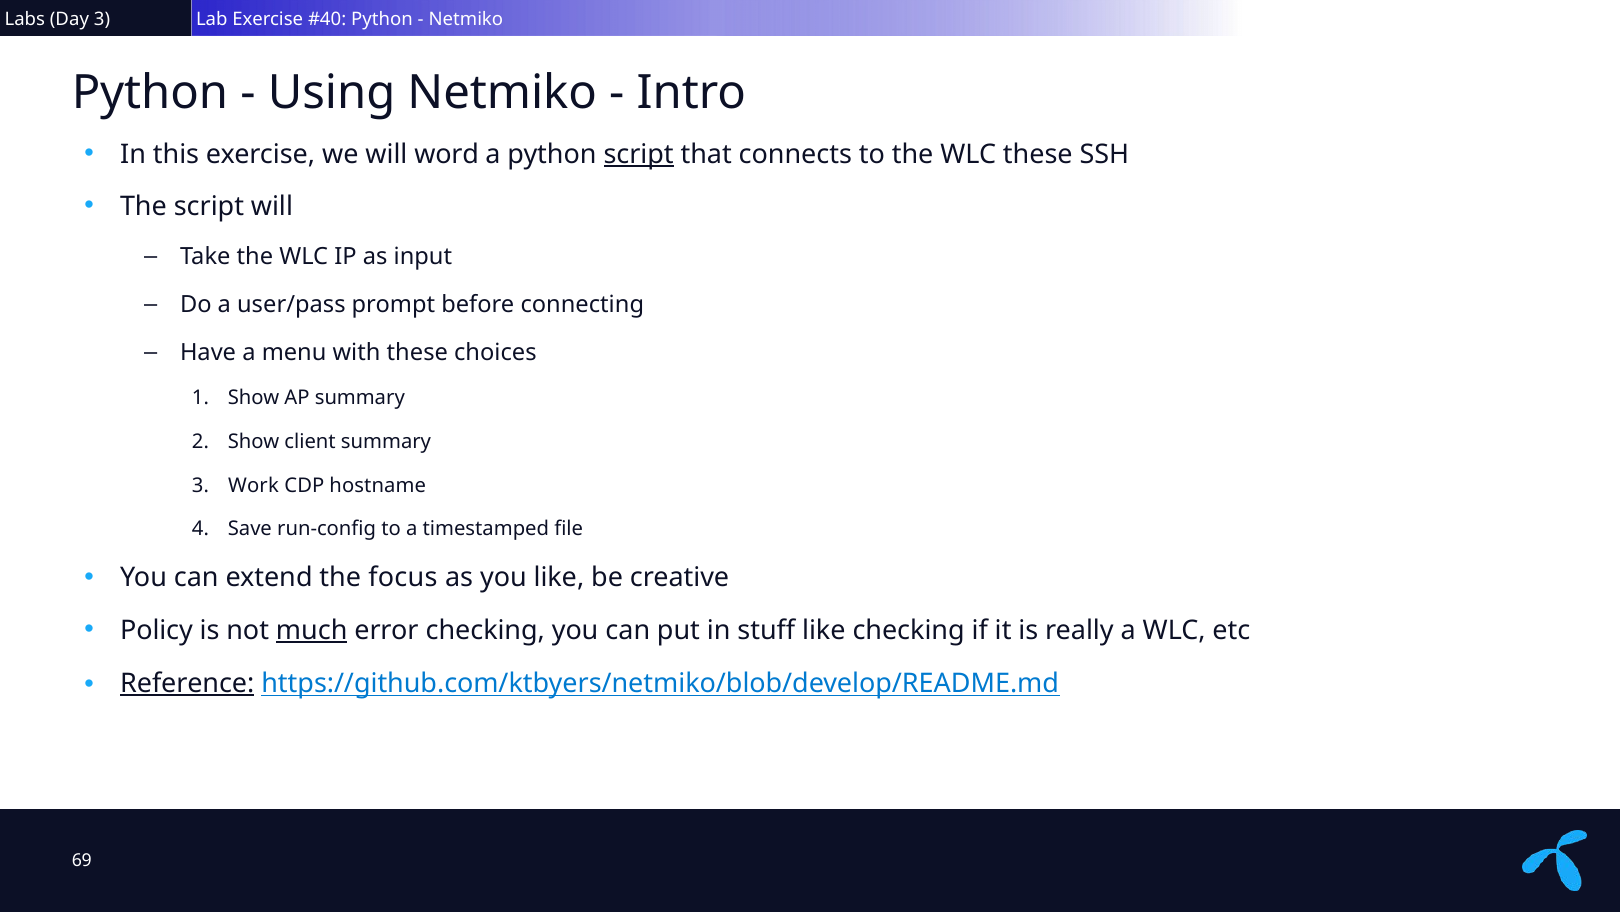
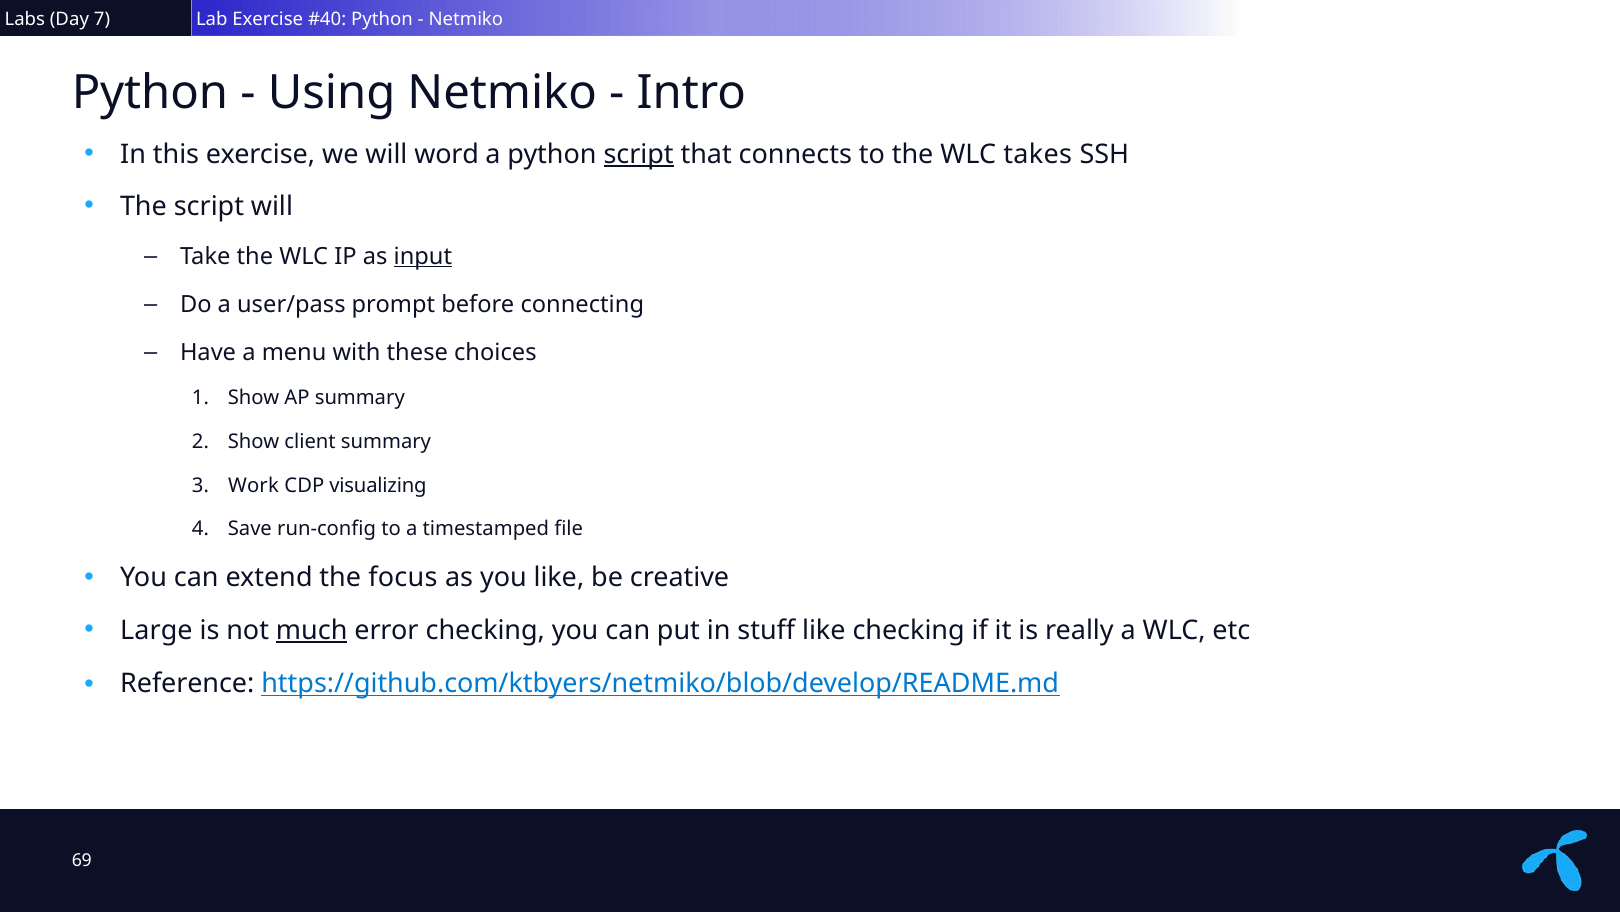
Day 3: 3 -> 7
WLC these: these -> takes
input underline: none -> present
hostname: hostname -> visualizing
Policy: Policy -> Large
Reference underline: present -> none
